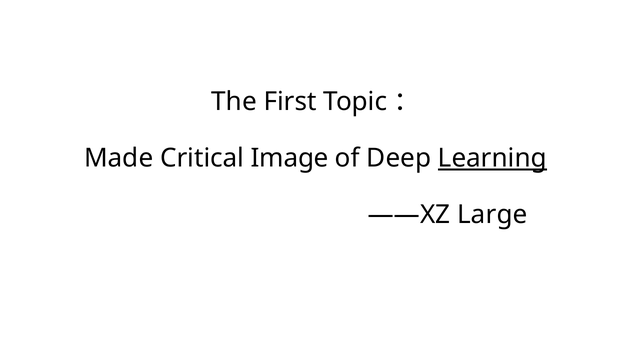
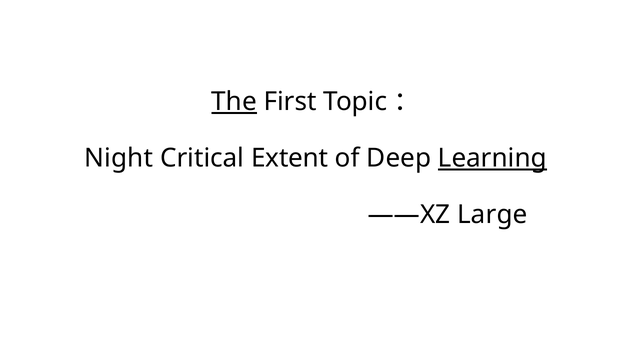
The underline: none -> present
Made: Made -> Night
Image: Image -> Extent
